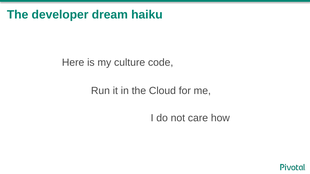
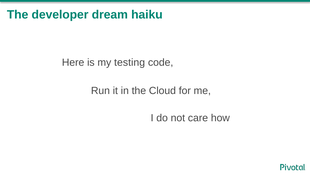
culture: culture -> testing
